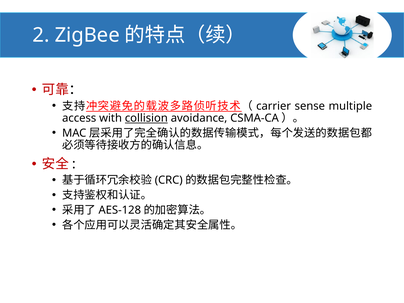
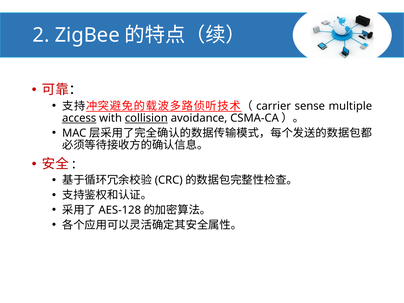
access underline: none -> present
